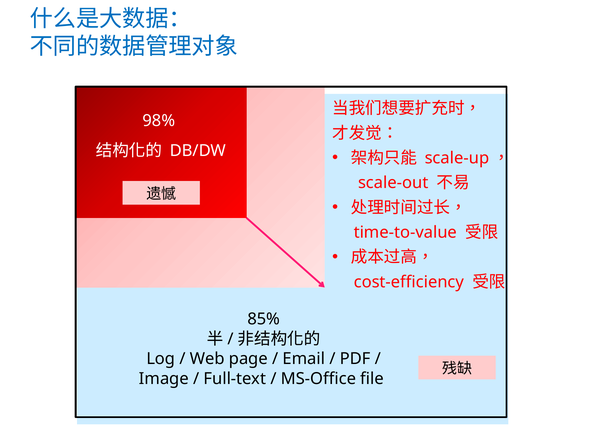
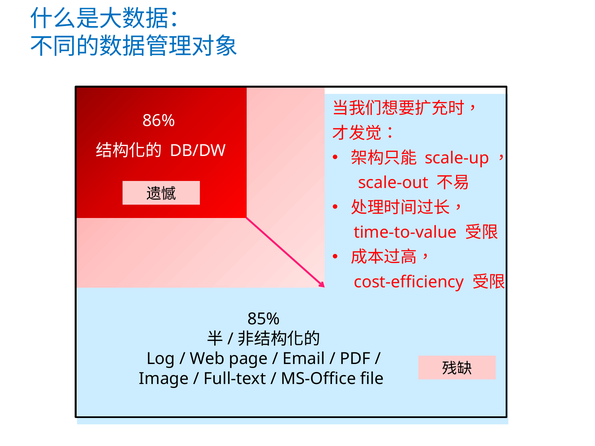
98%: 98% -> 86%
